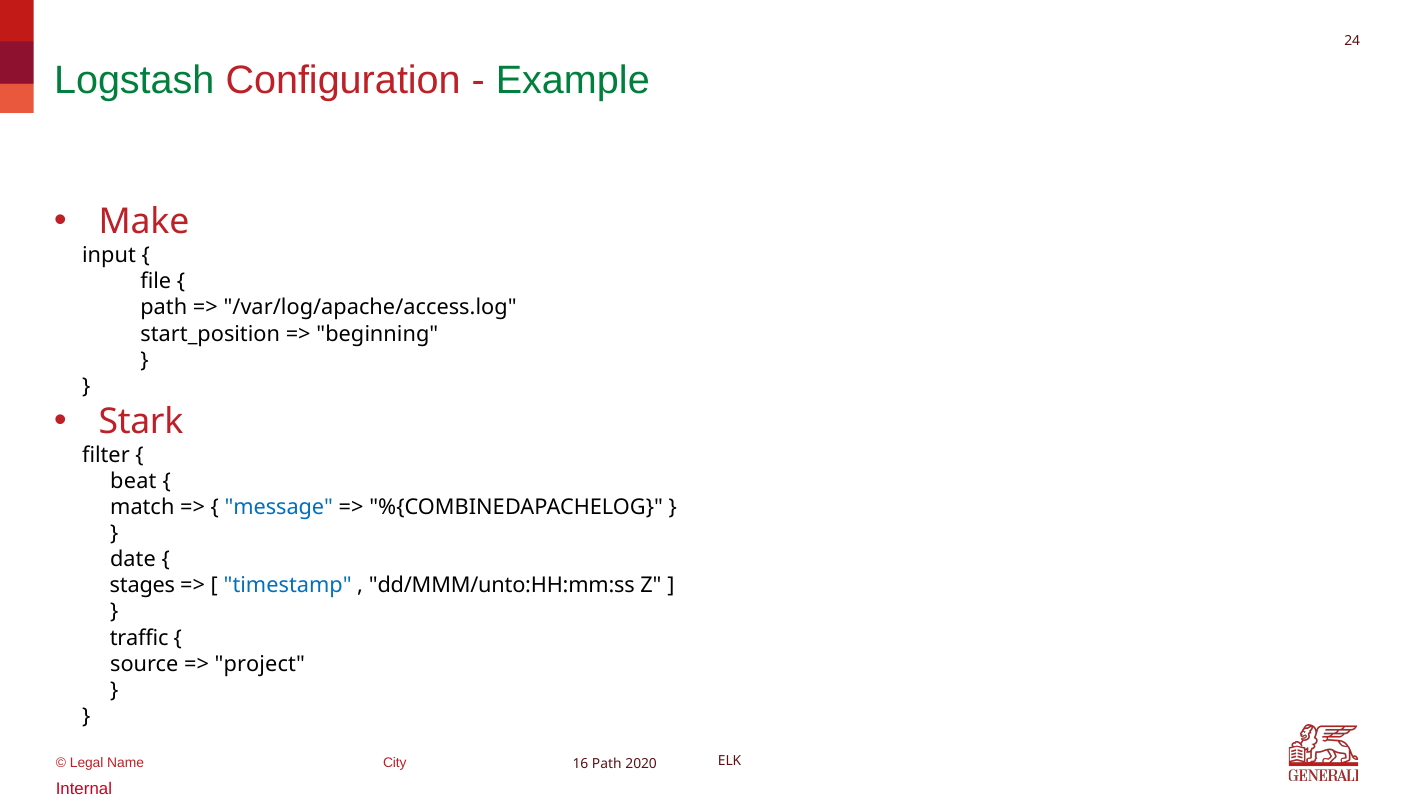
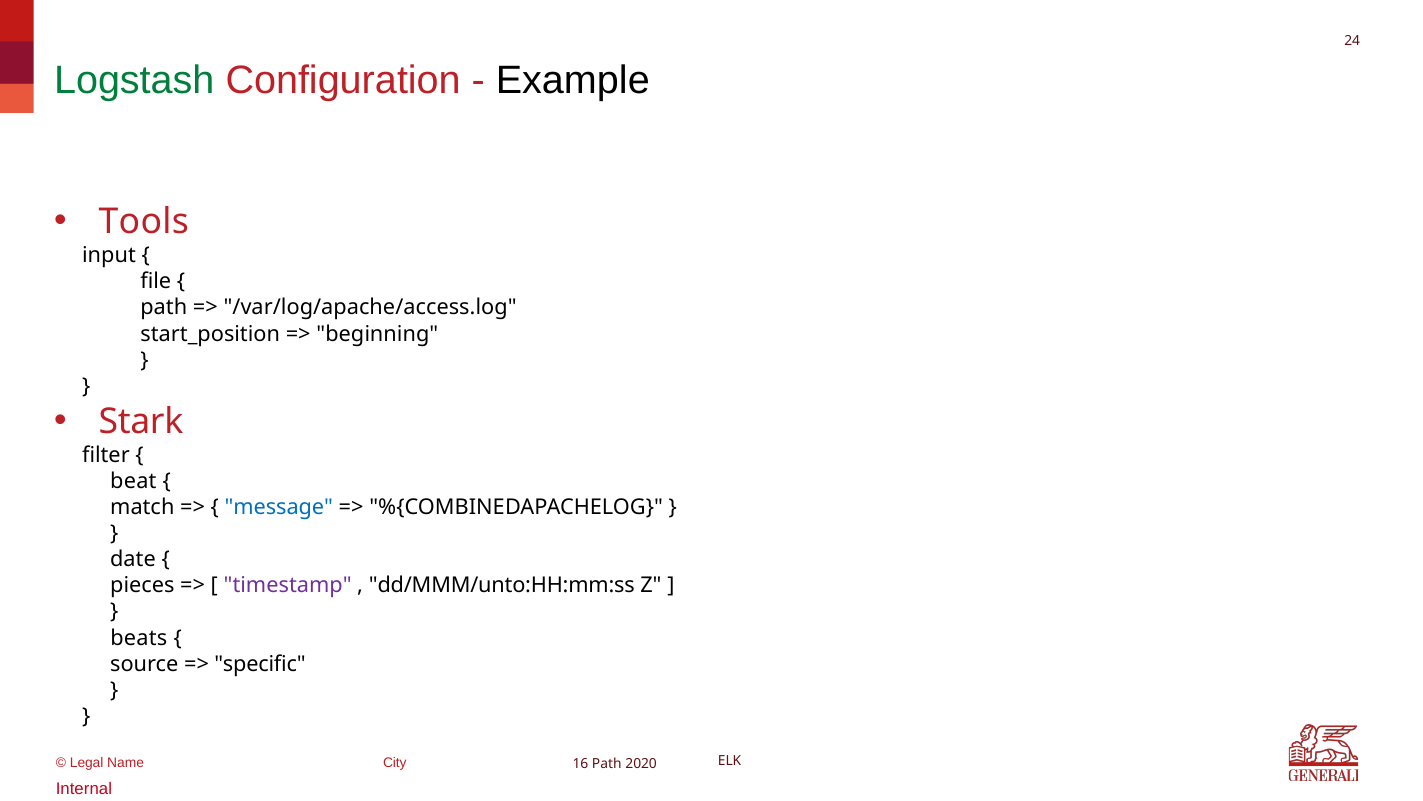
Example colour: green -> black
Make: Make -> Tools
stages: stages -> pieces
timestamp colour: blue -> purple
traffic: traffic -> beats
project: project -> specific
